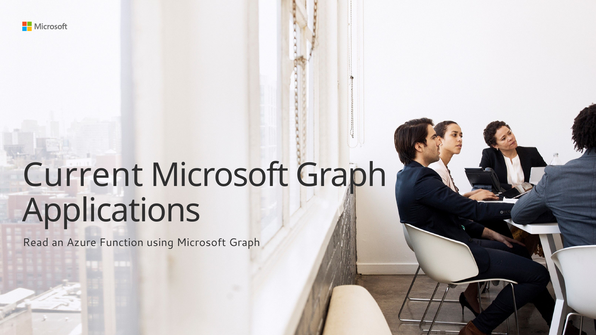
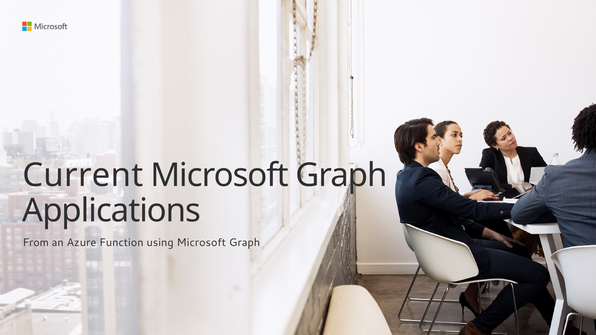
Read: Read -> From
